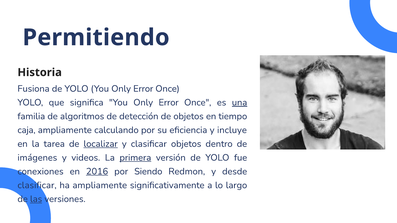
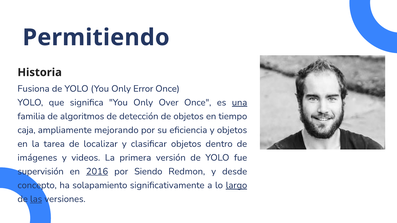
significa You Only Error: Error -> Over
calculando: calculando -> mejorando
y incluye: incluye -> objetos
localizar underline: present -> none
primera underline: present -> none
conexiones: conexiones -> supervisión
clasificar at (37, 185): clasificar -> concepto
ha ampliamente: ampliamente -> solapamiento
largo underline: none -> present
